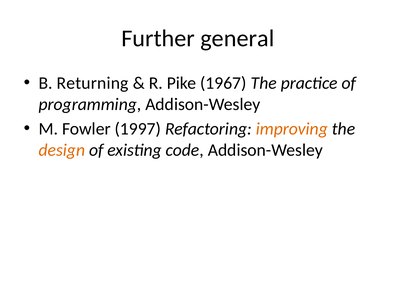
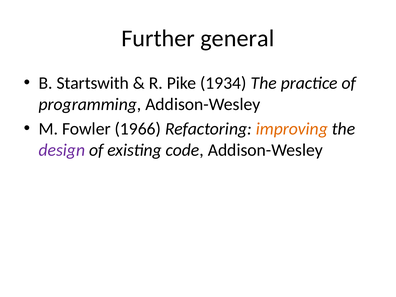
Returning: Returning -> Startswith
1967: 1967 -> 1934
1997: 1997 -> 1966
design colour: orange -> purple
